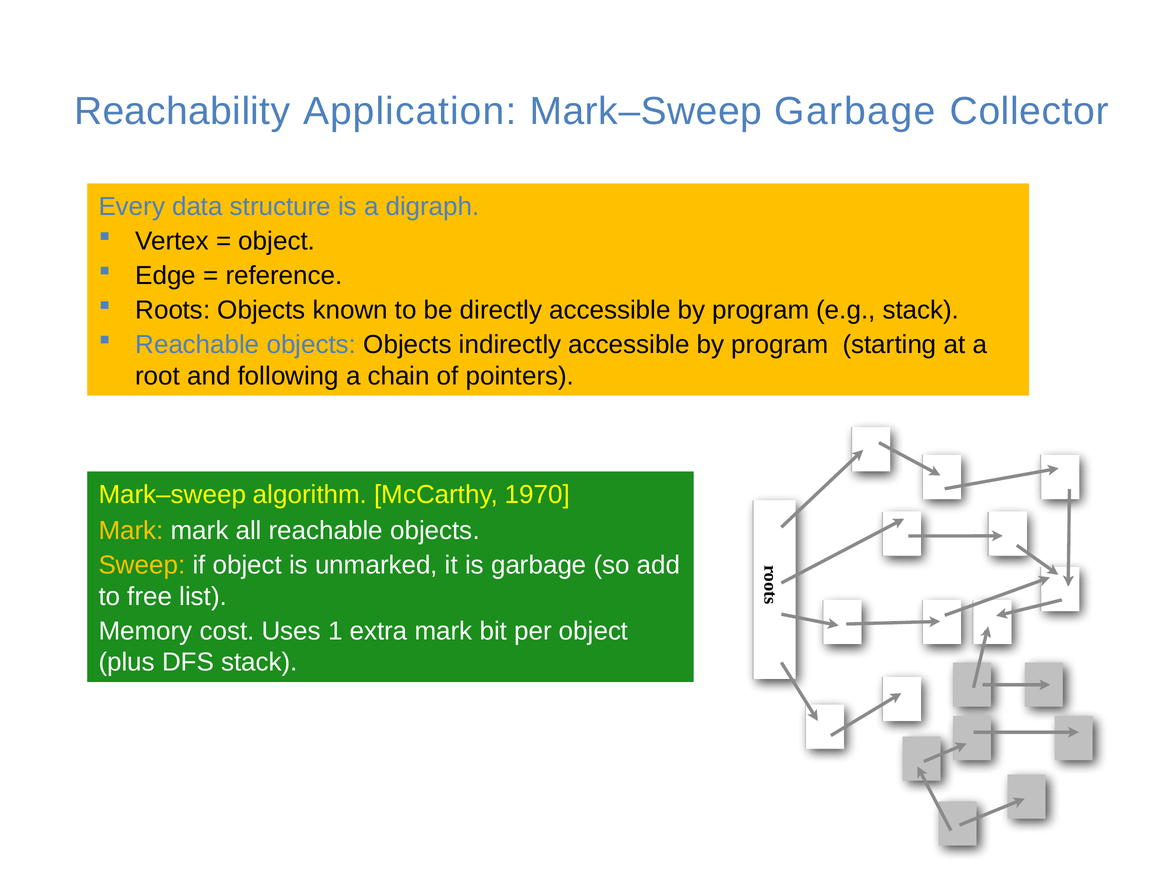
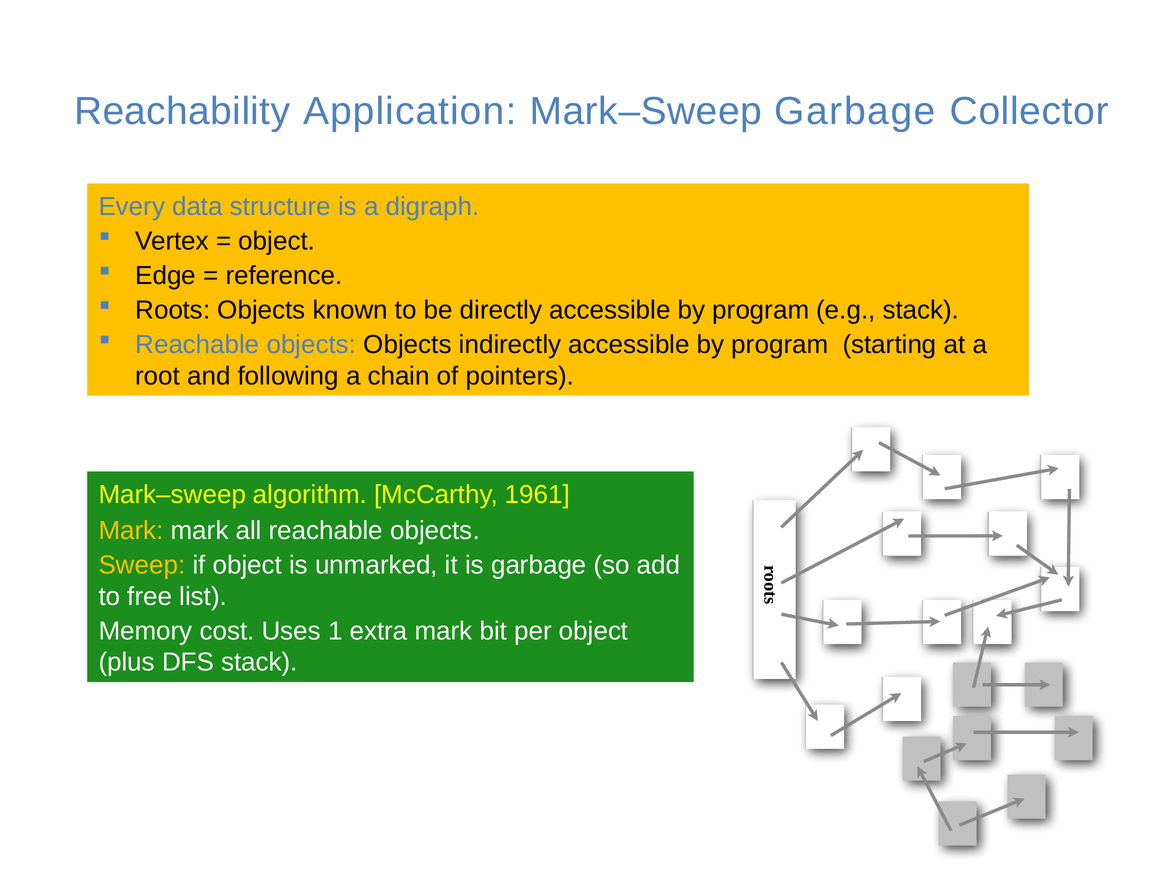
1970: 1970 -> 1961
